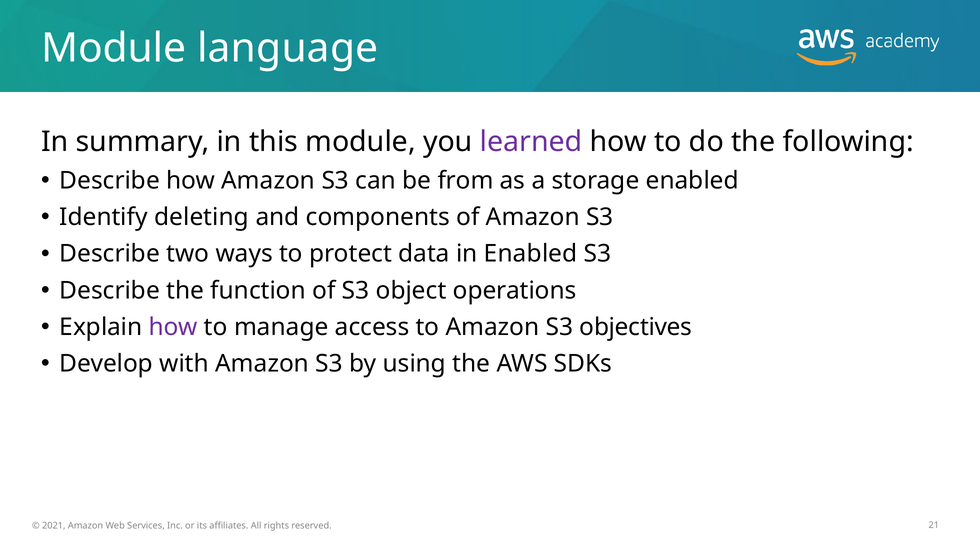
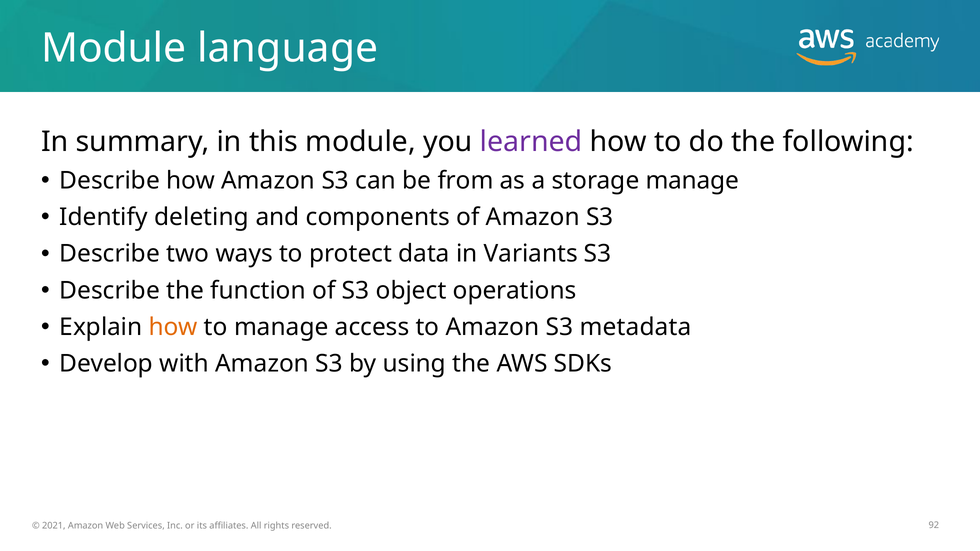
storage enabled: enabled -> manage
in Enabled: Enabled -> Variants
how at (173, 327) colour: purple -> orange
objectives: objectives -> metadata
21: 21 -> 92
